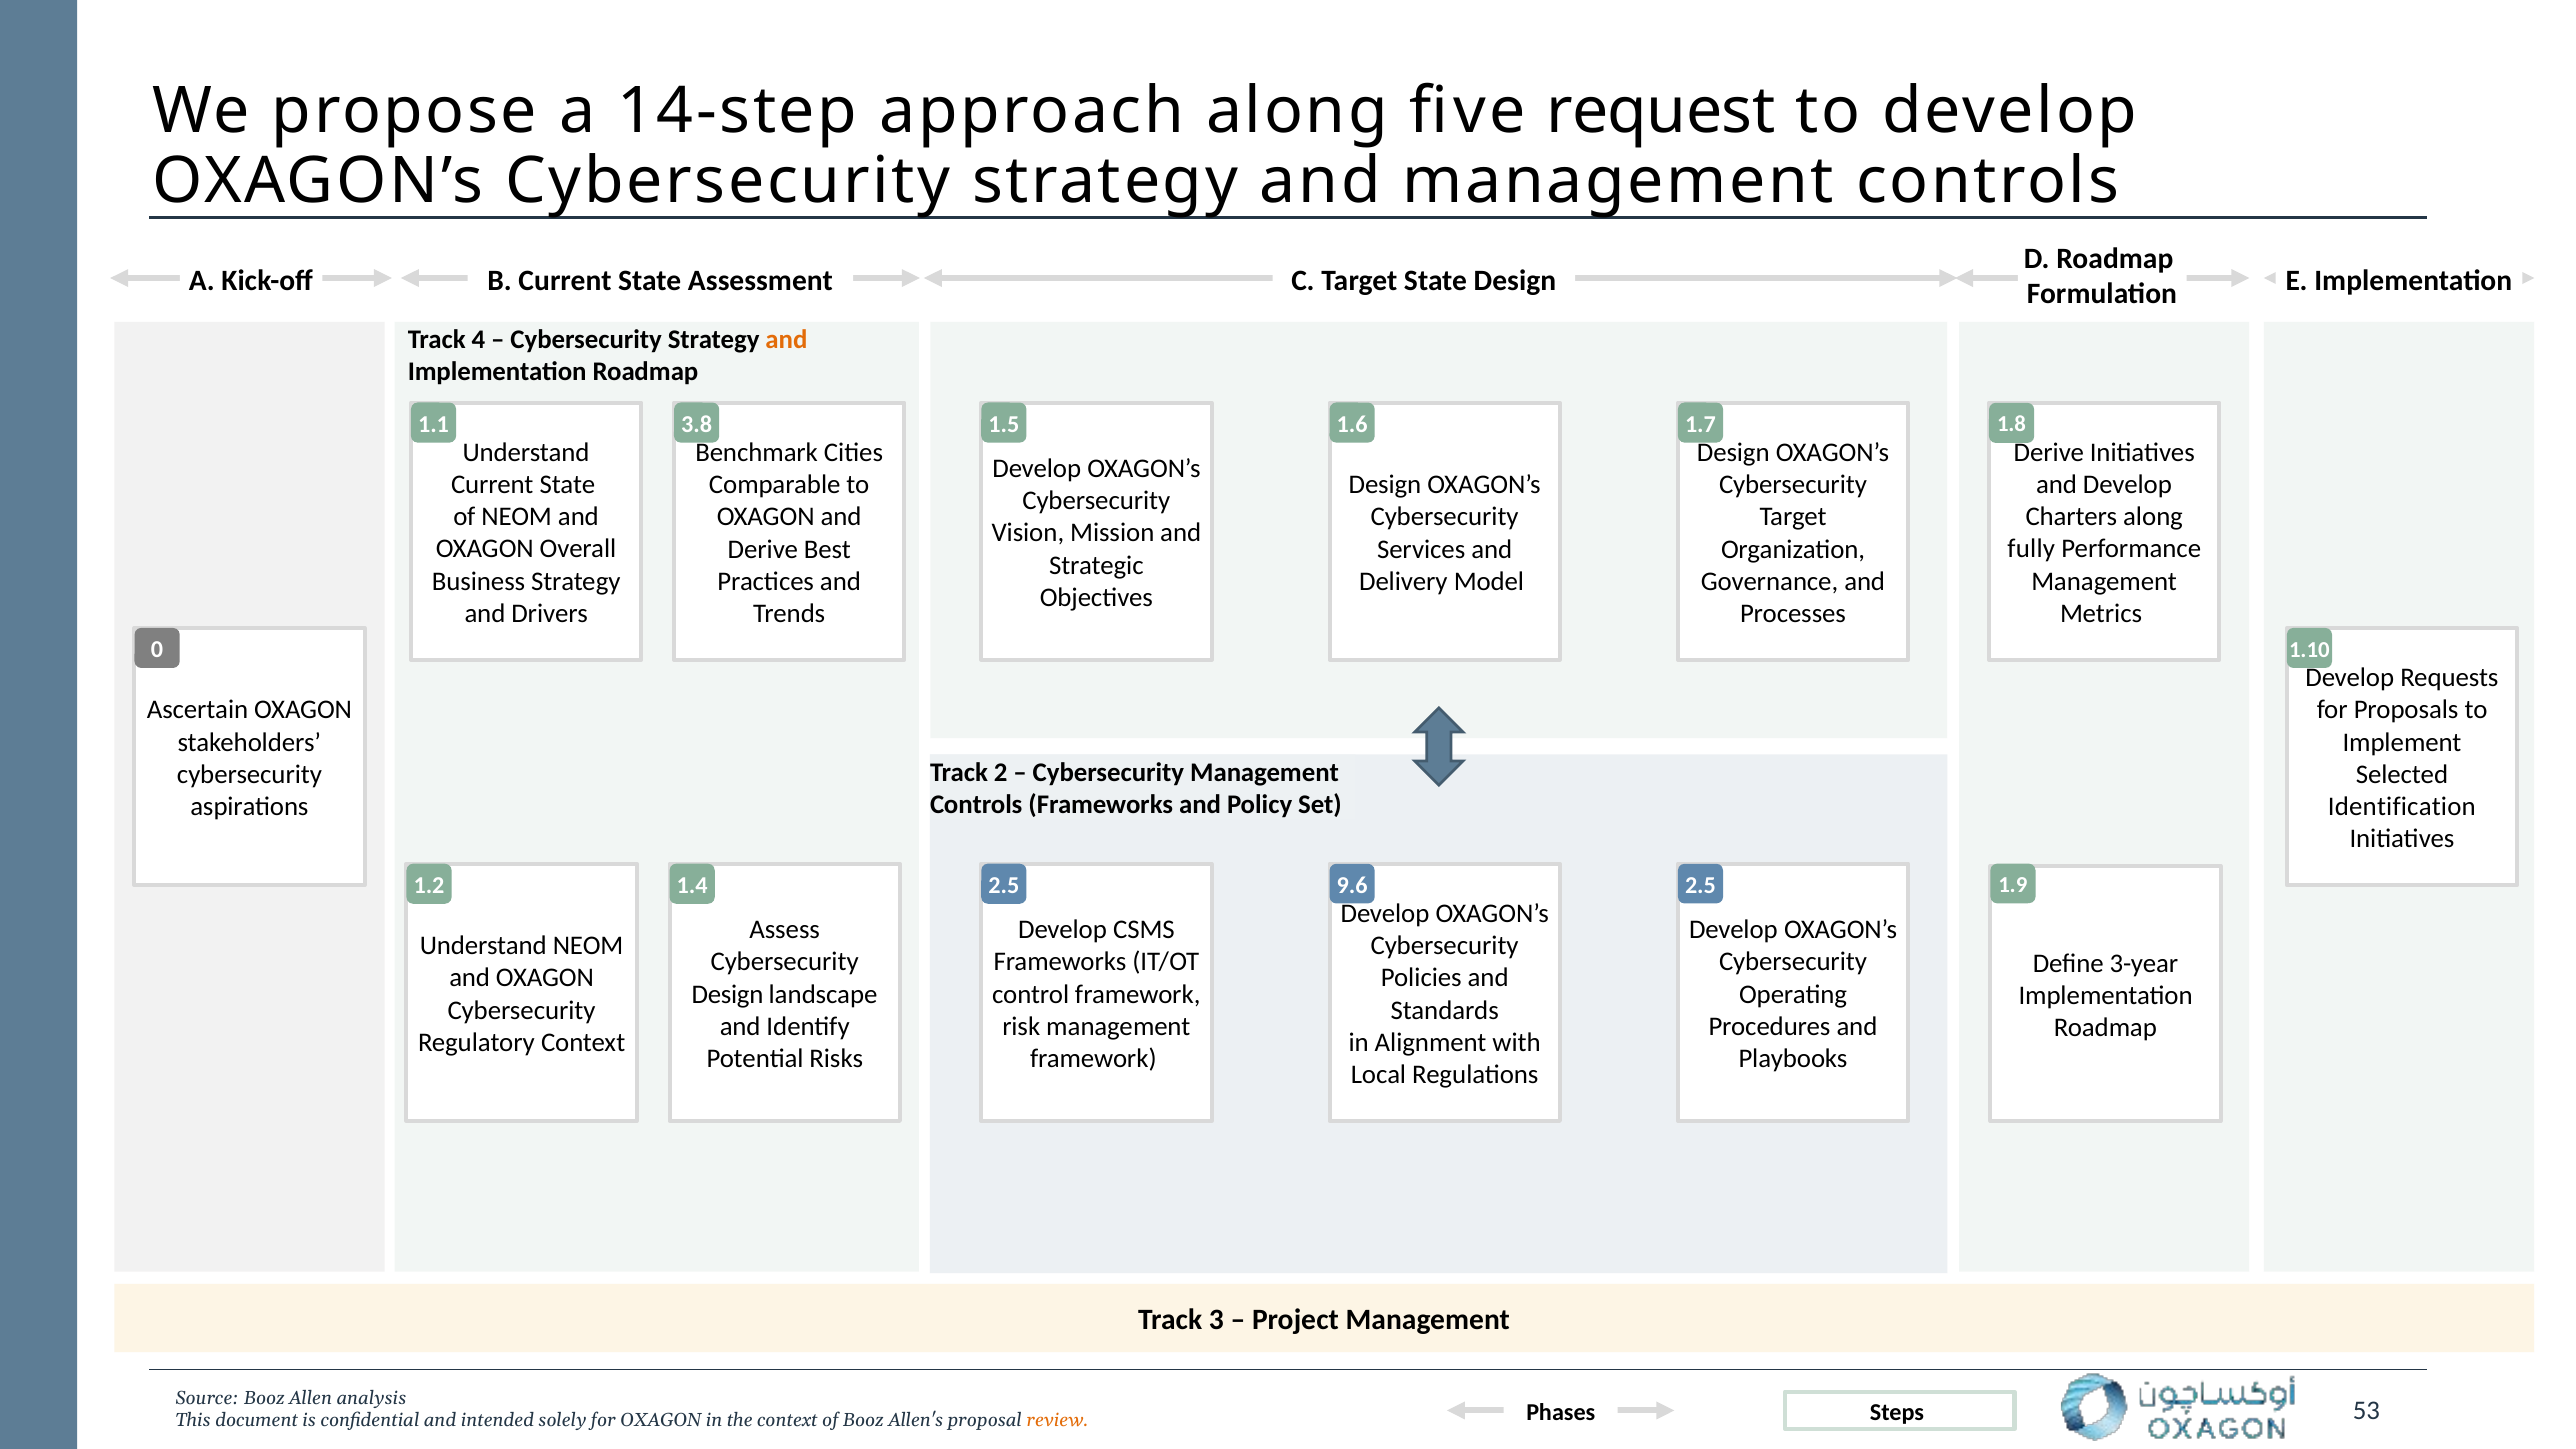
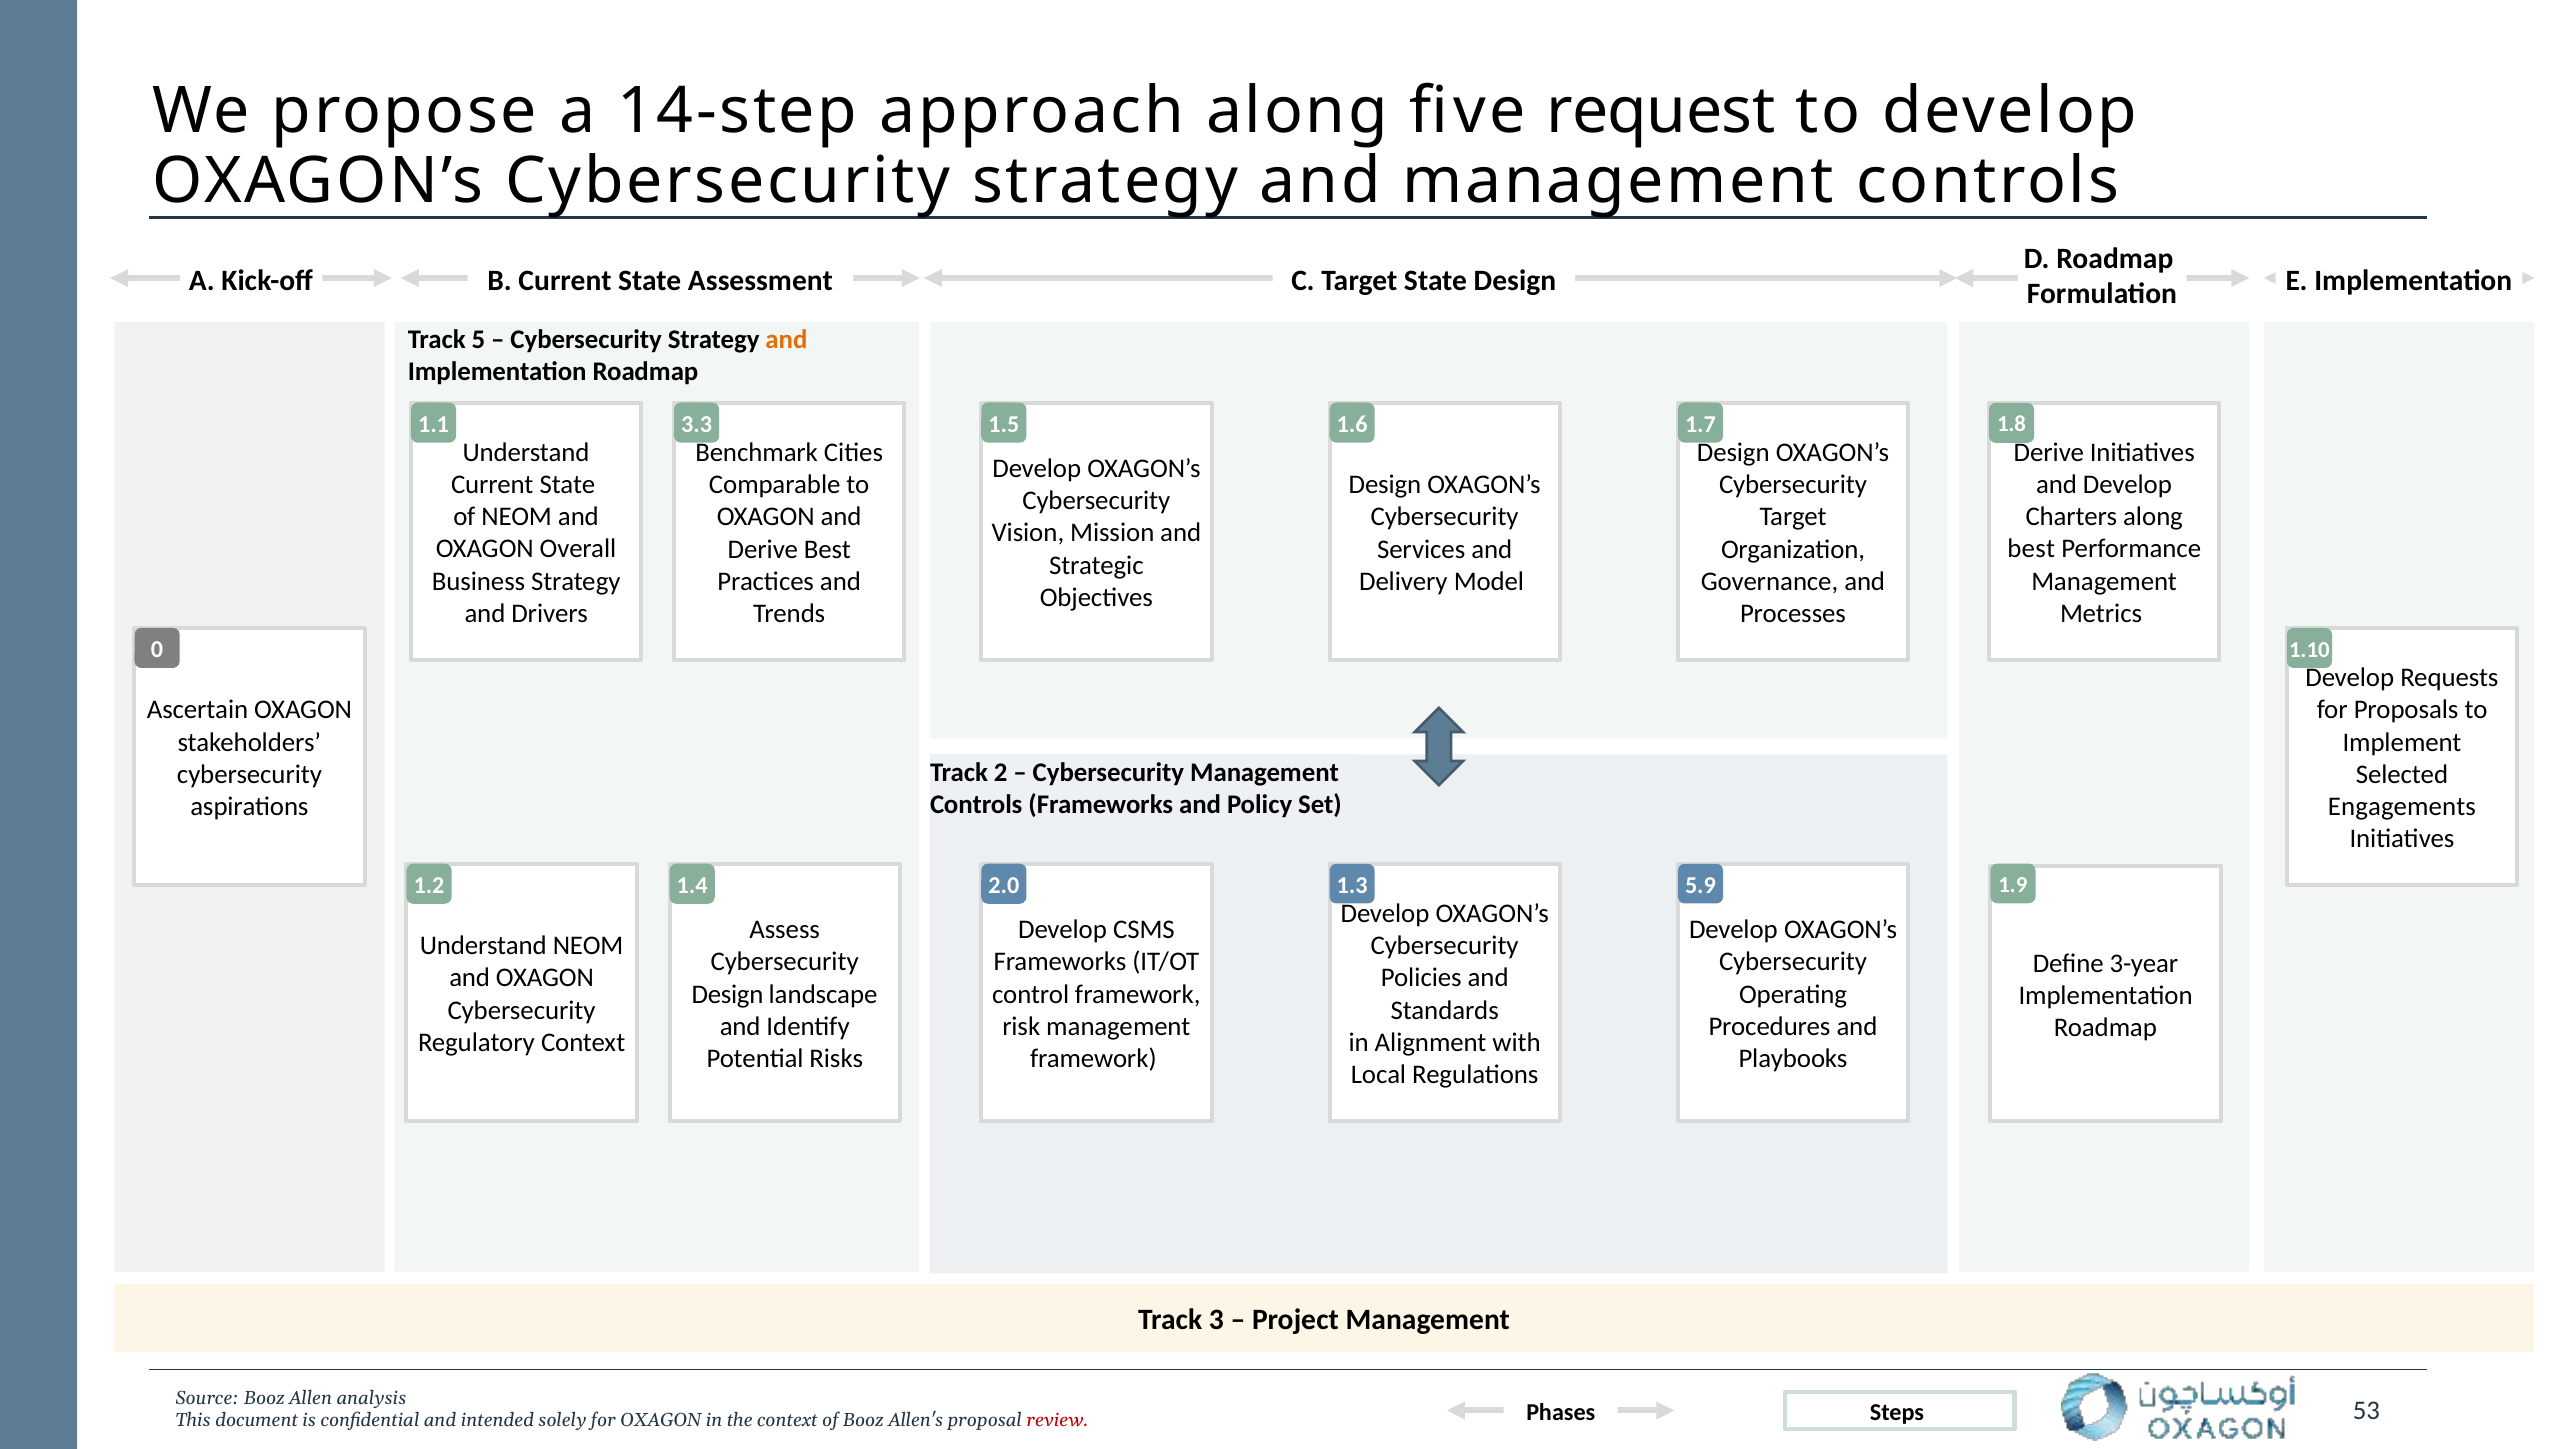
4: 4 -> 5
3.8: 3.8 -> 3.3
fully at (2031, 549): fully -> best
Identification: Identification -> Engagements
2.5 at (1004, 885): 2.5 -> 2.0
9.6: 9.6 -> 1.3
2.5 at (1700, 885): 2.5 -> 5.9
review colour: orange -> red
